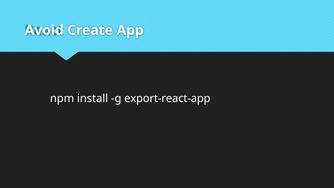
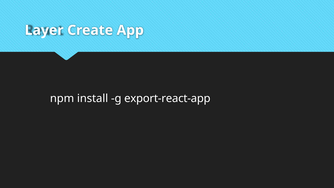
Avoid: Avoid -> Layer
